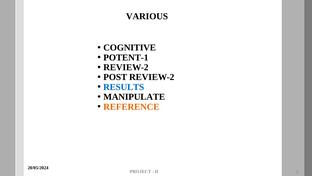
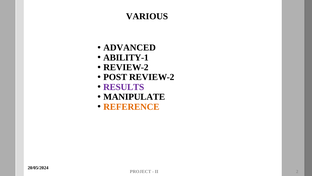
COGNITIVE: COGNITIVE -> ADVANCED
POTENT-1: POTENT-1 -> ABILITY-1
RESULTS colour: blue -> purple
